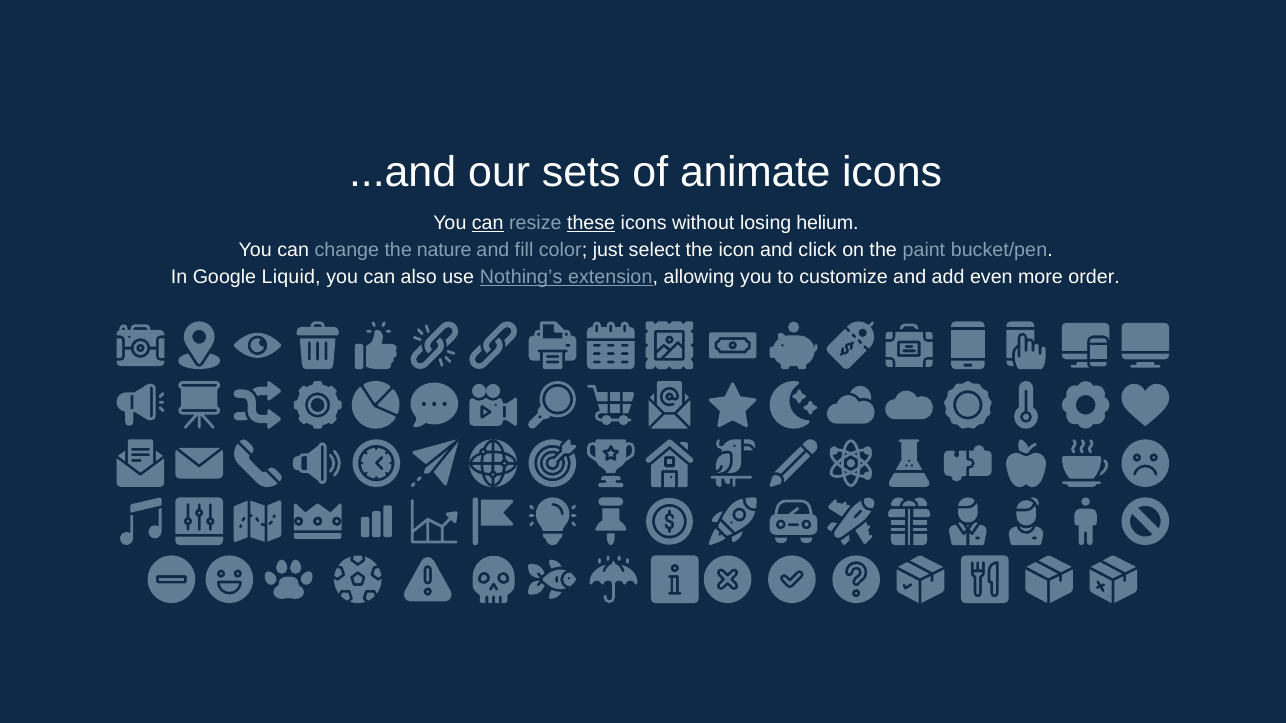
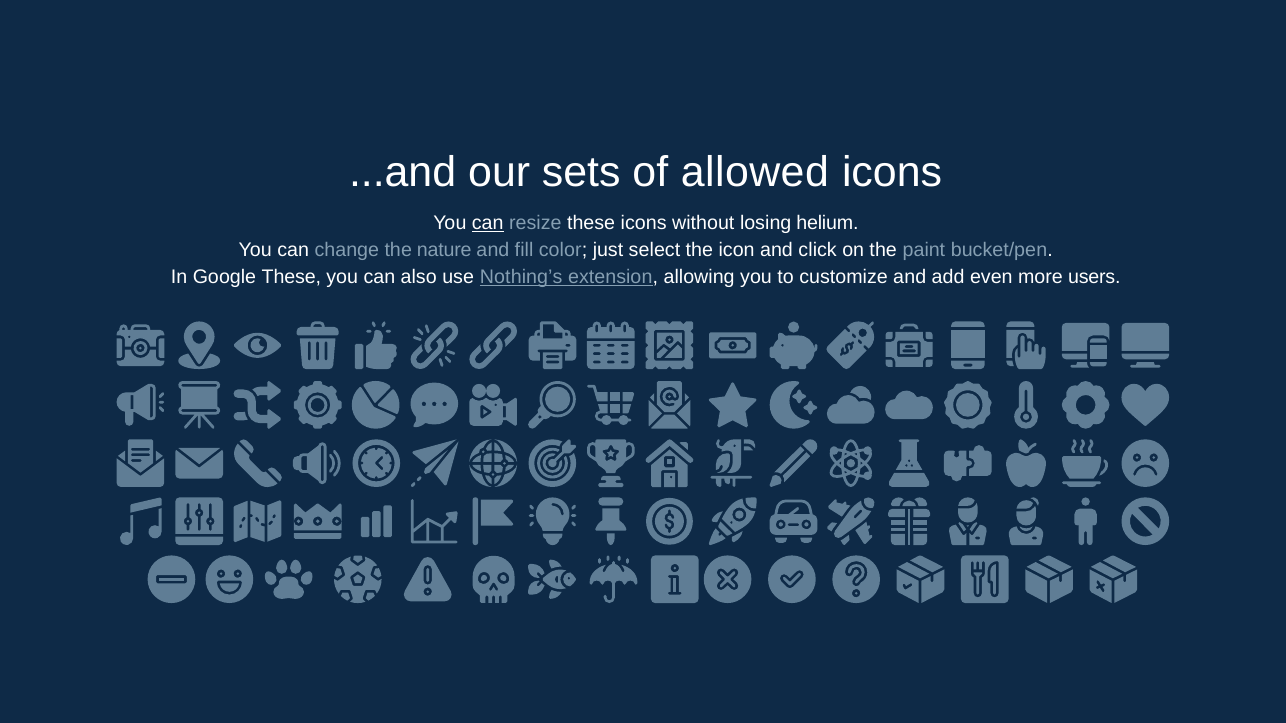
animate: animate -> allowed
these at (591, 223) underline: present -> none
Google Liquid: Liquid -> These
order: order -> users
